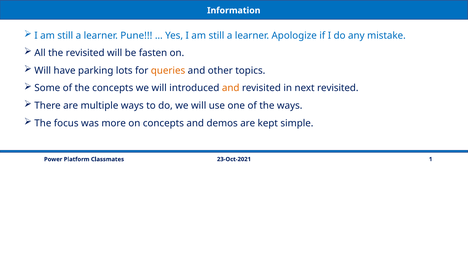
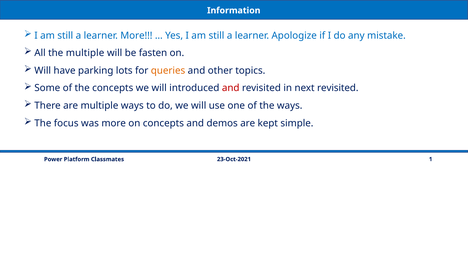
learner Pune: Pune -> More
the revisited: revisited -> multiple
and at (231, 88) colour: orange -> red
